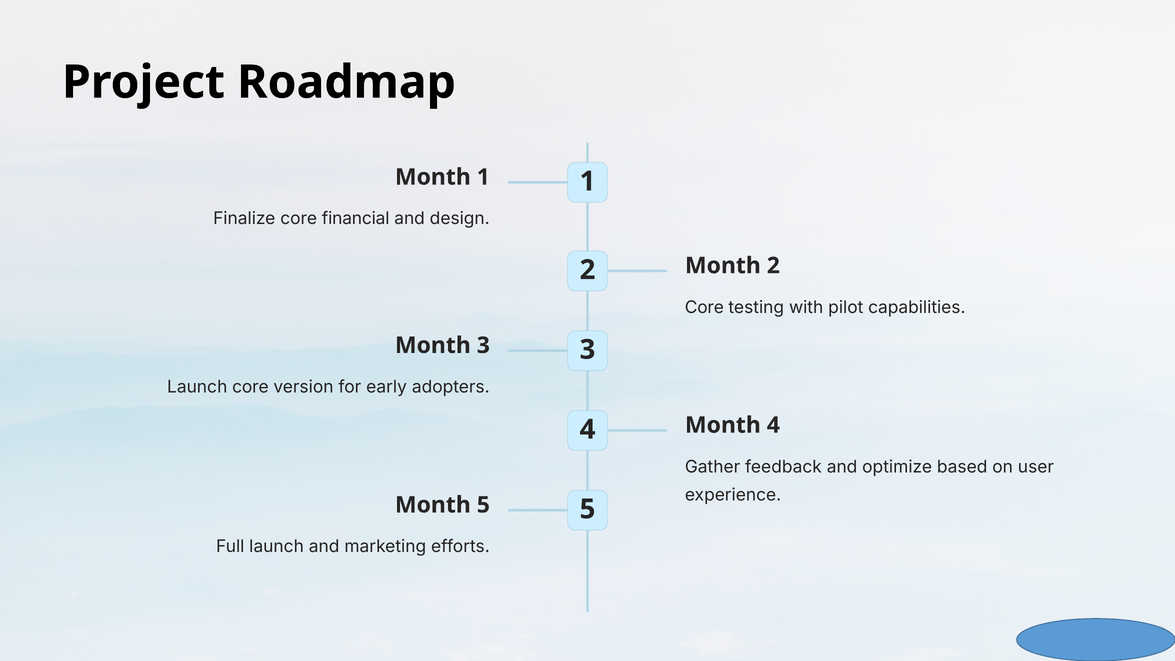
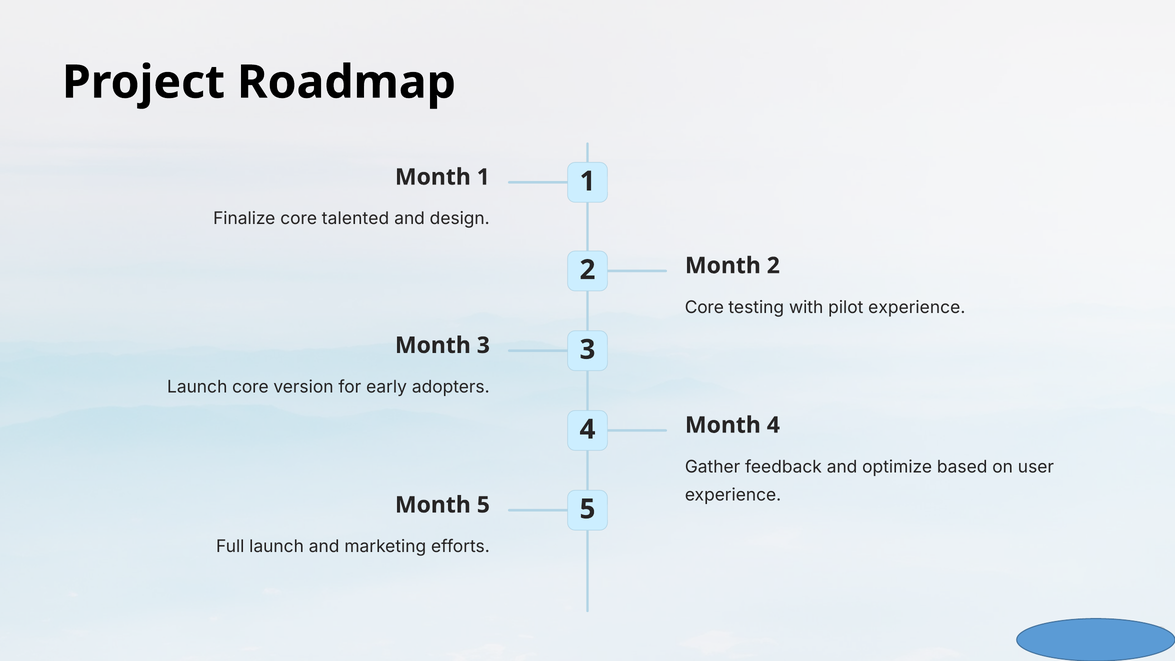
financial: financial -> talented
pilot capabilities: capabilities -> experience
